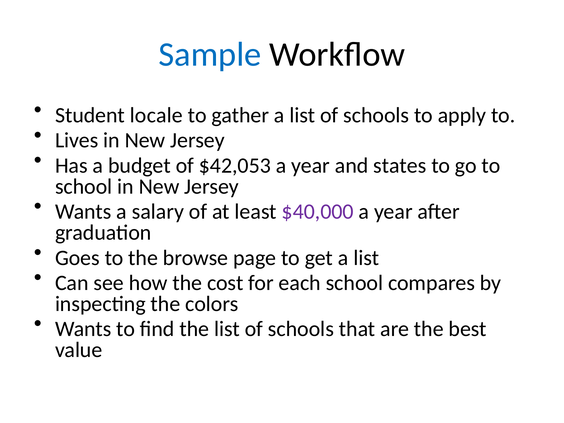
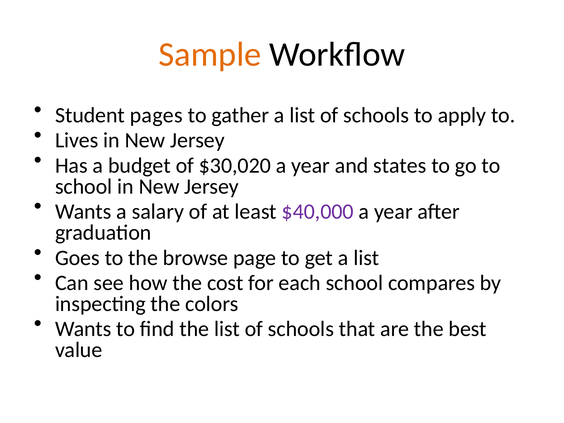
Sample colour: blue -> orange
locale: locale -> pages
$42,053: $42,053 -> $30,020
